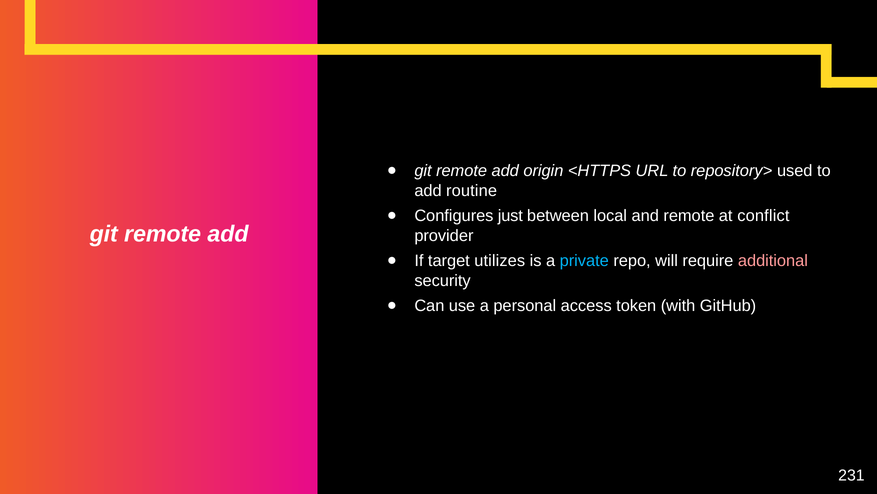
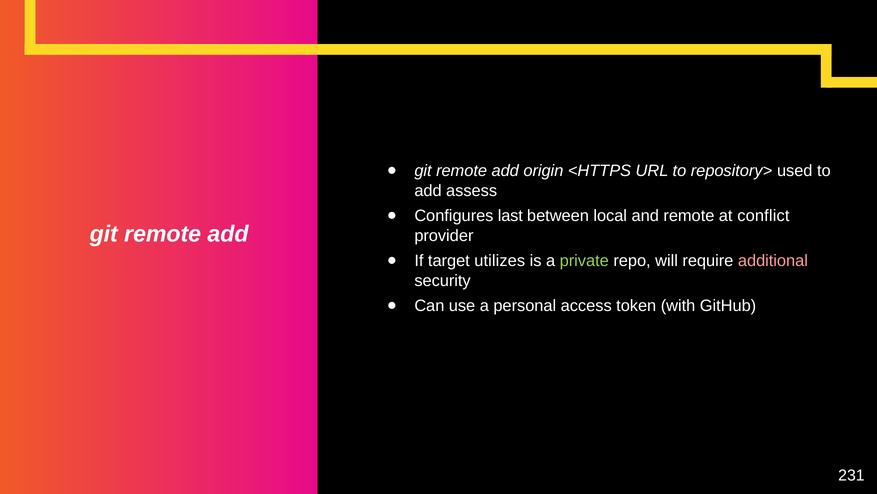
routine: routine -> assess
just: just -> last
private colour: light blue -> light green
